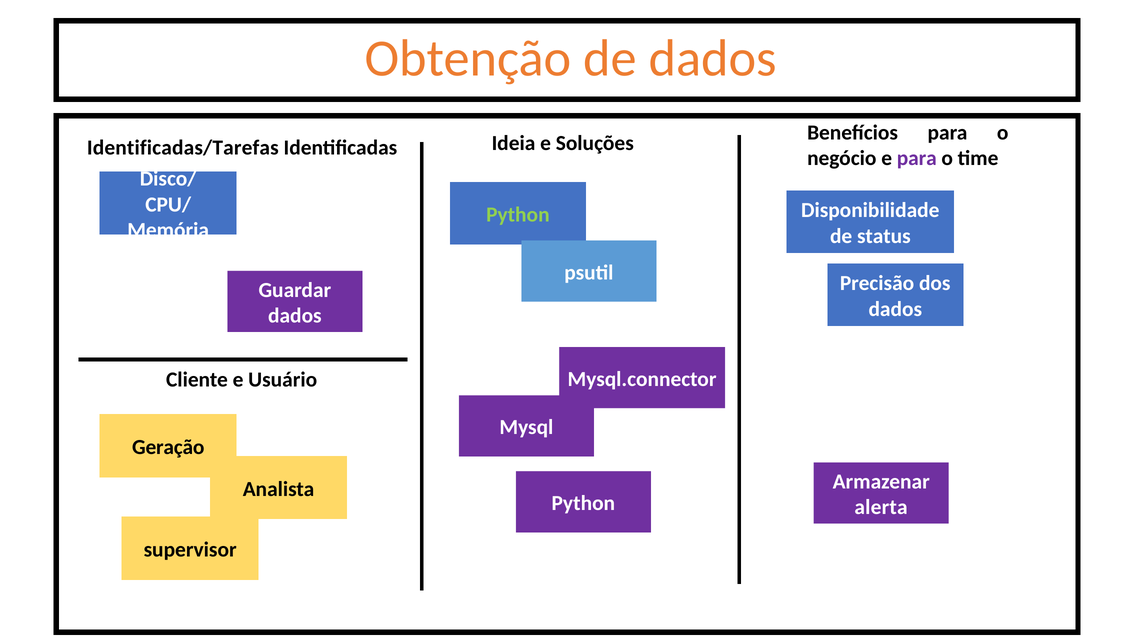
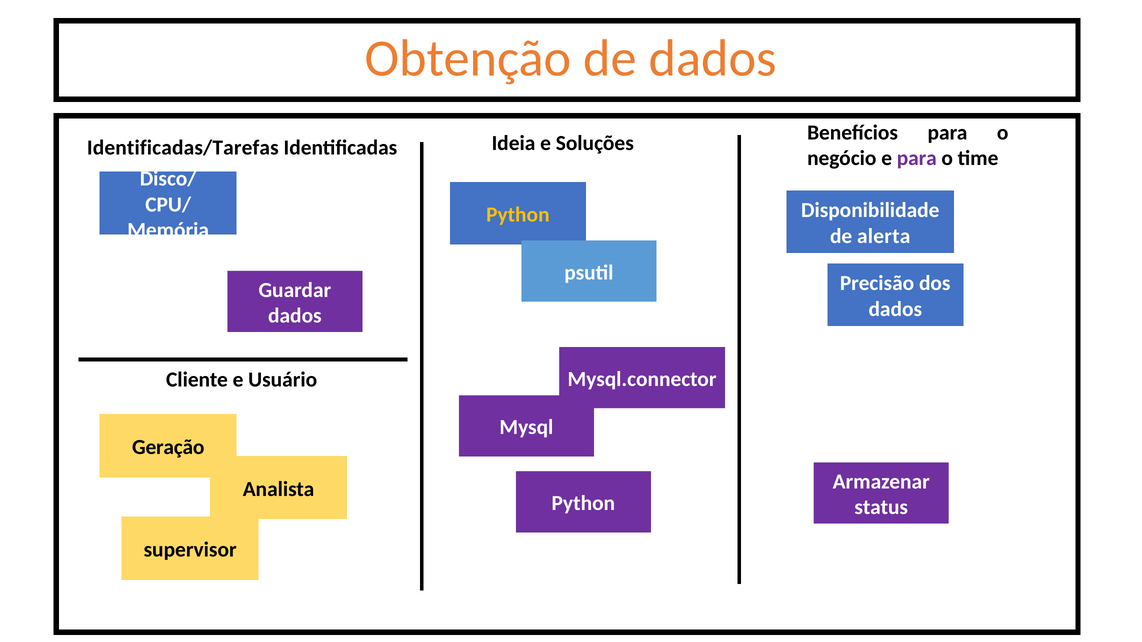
Python at (518, 215) colour: light green -> yellow
status: status -> alerta
alerta: alerta -> status
